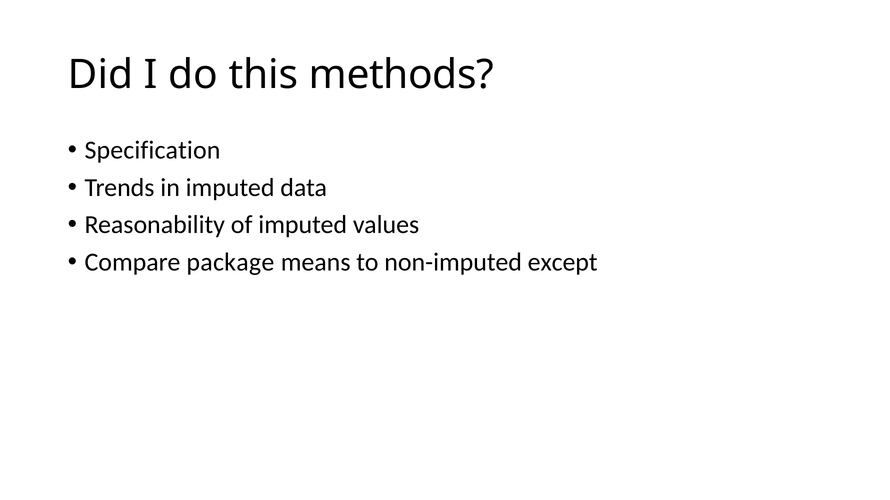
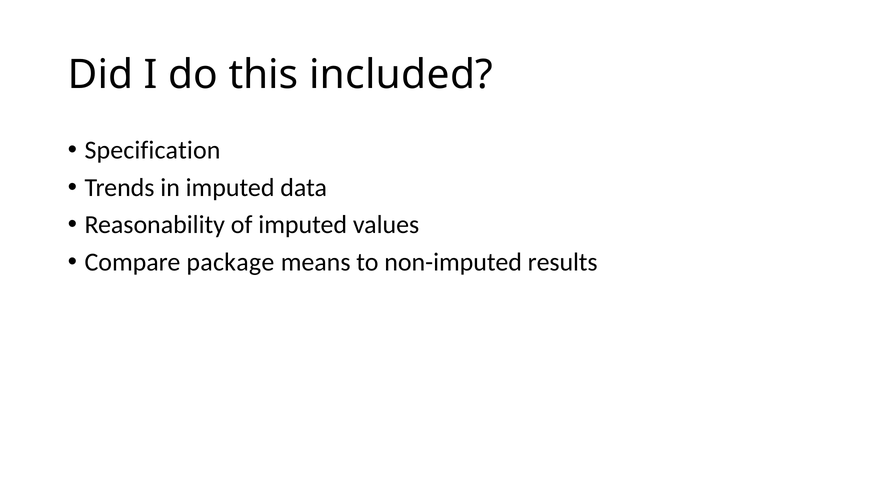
methods: methods -> included
except: except -> results
